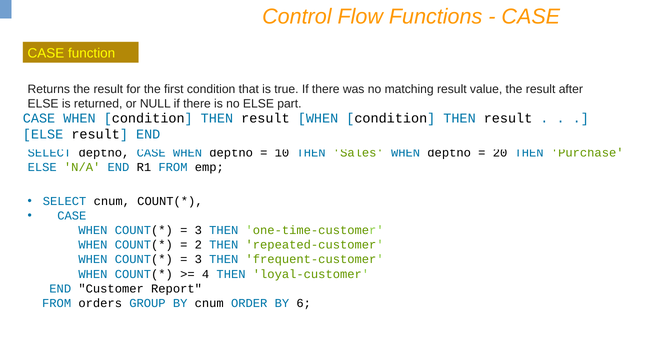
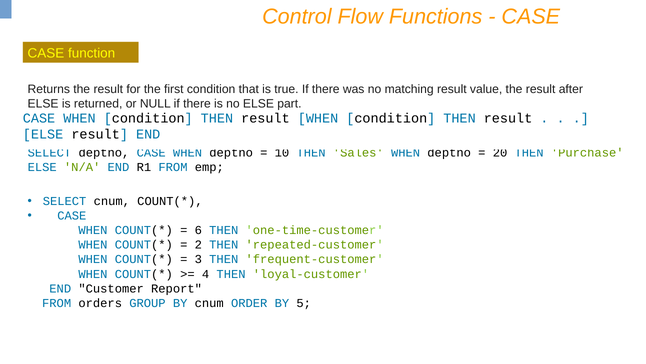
3 at (198, 230): 3 -> 6
6: 6 -> 5
